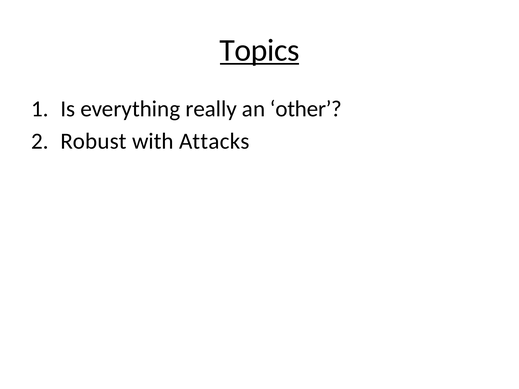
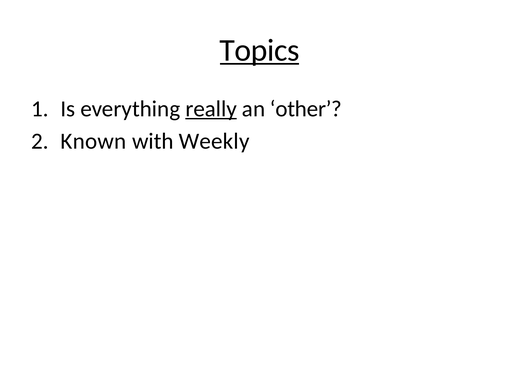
really underline: none -> present
Robust: Robust -> Known
Attacks: Attacks -> Weekly
